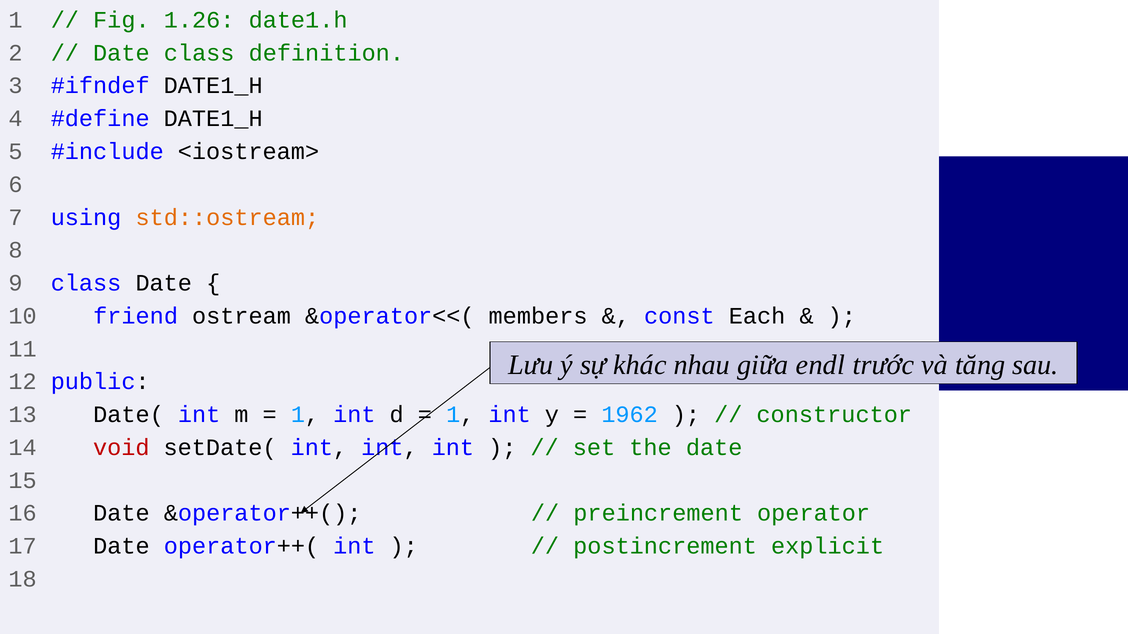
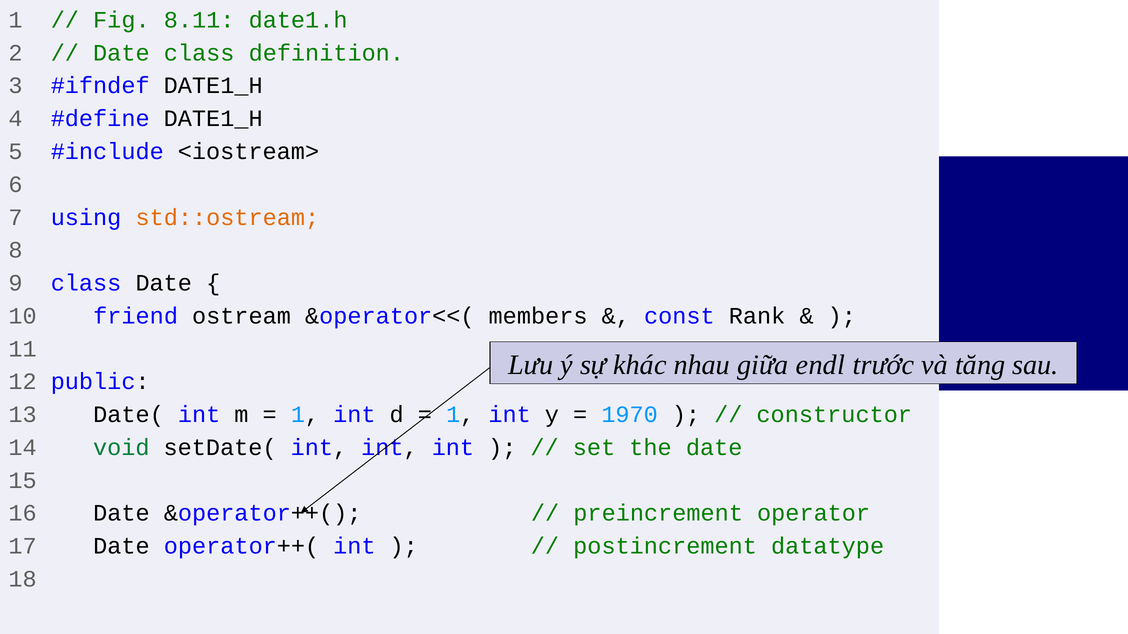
1.26: 1.26 -> 8.11
Each: Each -> Rank
1962: 1962 -> 1970
void colour: red -> green
explicit: explicit -> datatype
